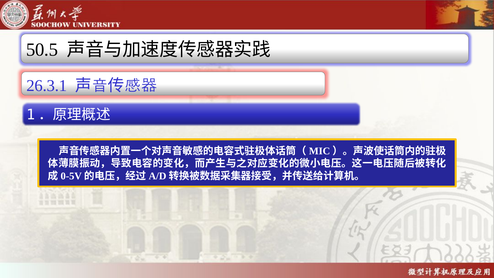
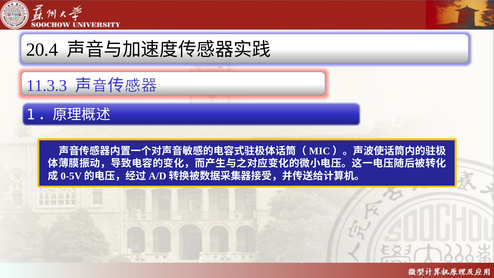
50.5: 50.5 -> 20.4
26.3.1: 26.3.1 -> 11.3.3
